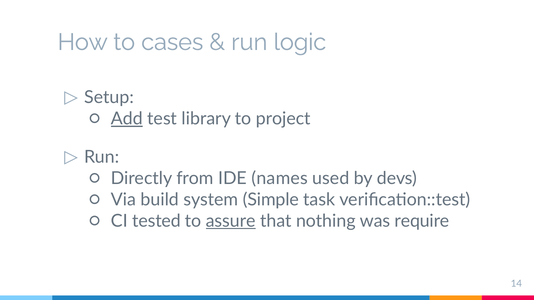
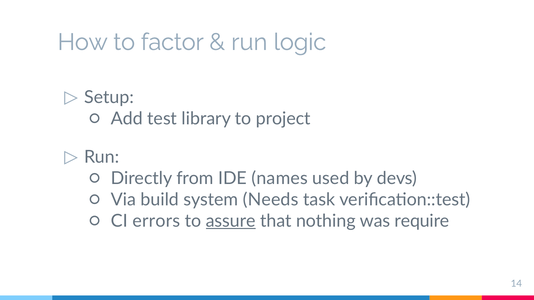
cases: cases -> factor
Add underline: present -> none
Simple: Simple -> Needs
tested: tested -> errors
